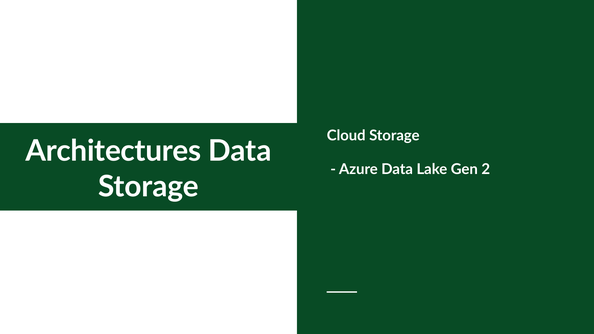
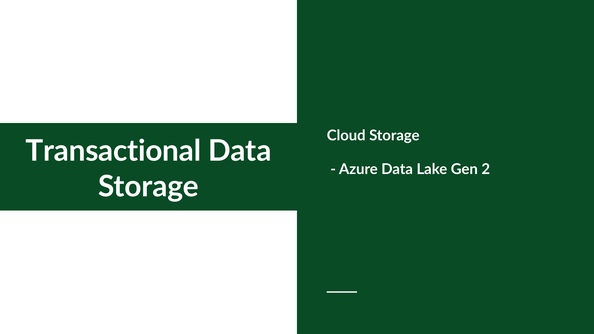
Architectures: Architectures -> Transactional
